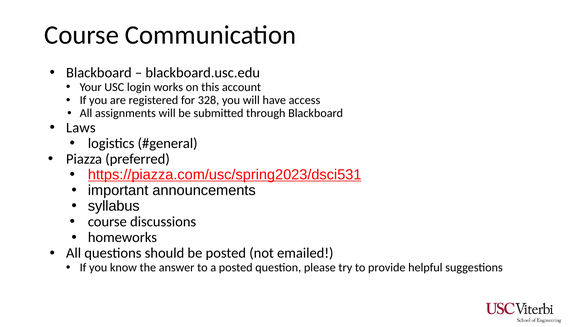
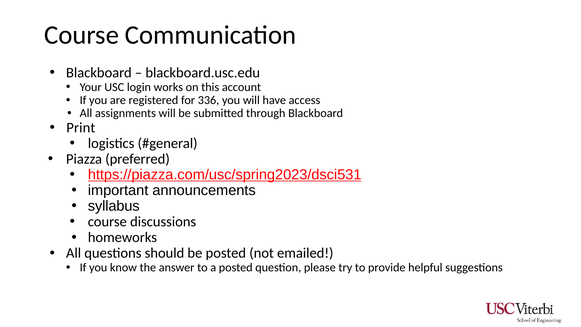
328: 328 -> 336
Laws: Laws -> Print
